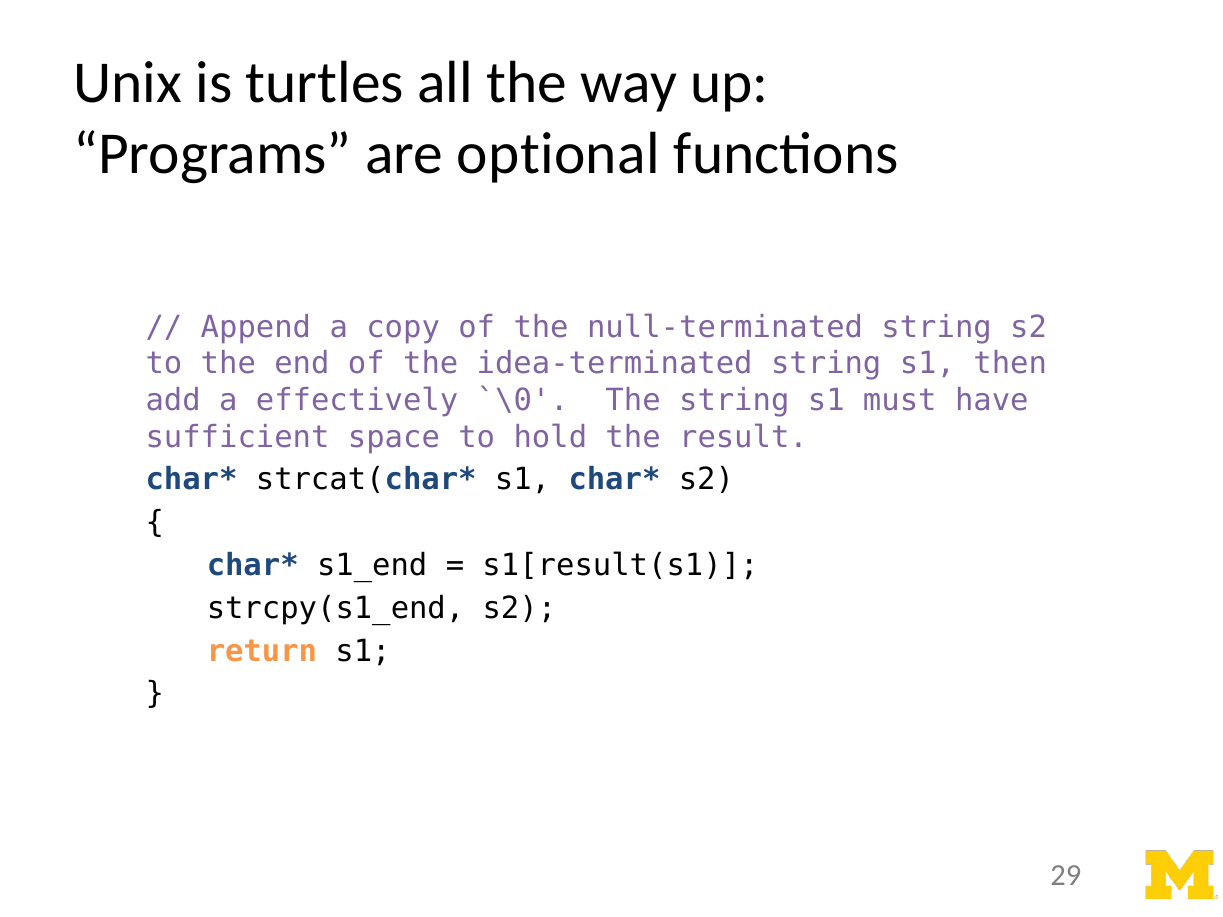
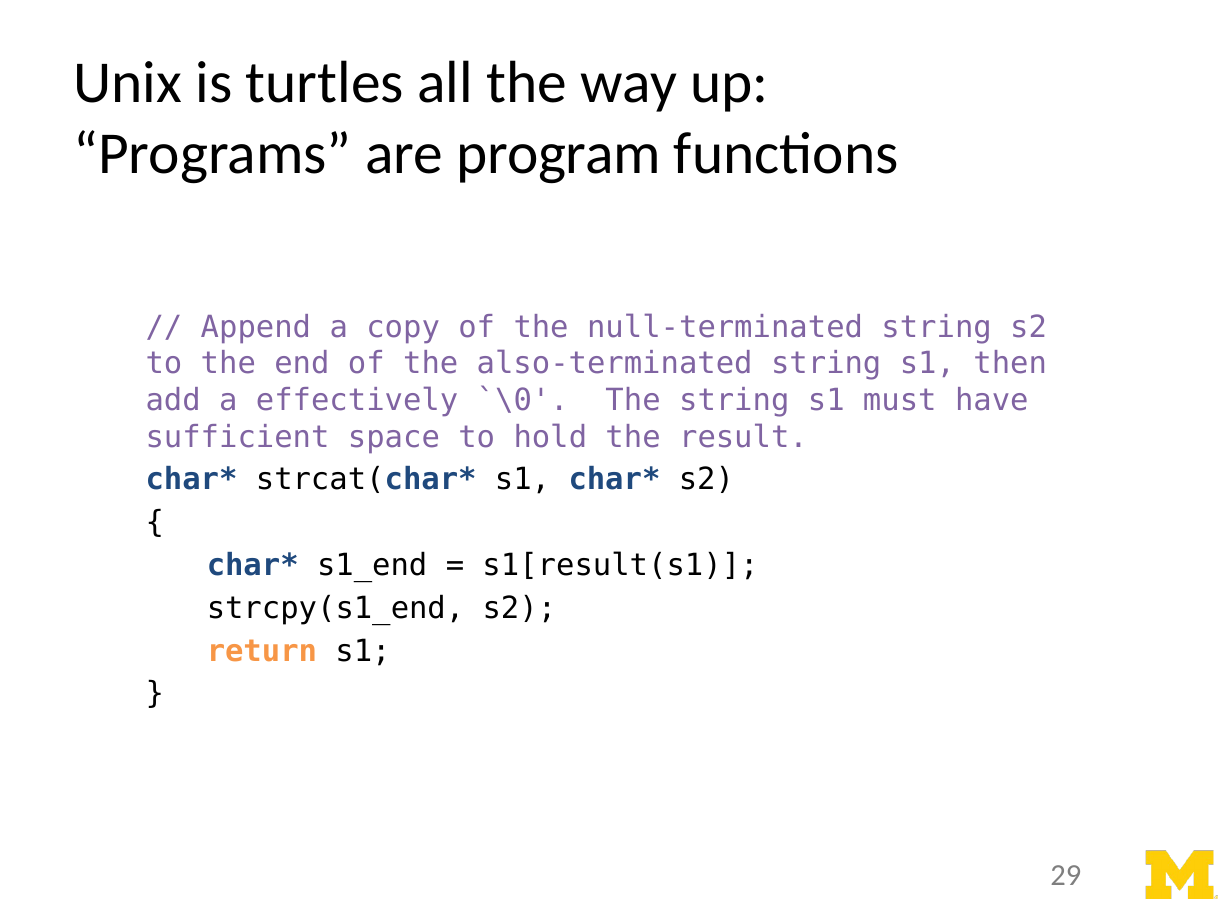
optional: optional -> program
idea-terminated: idea-terminated -> also-terminated
